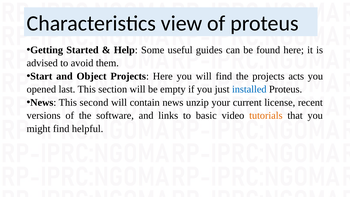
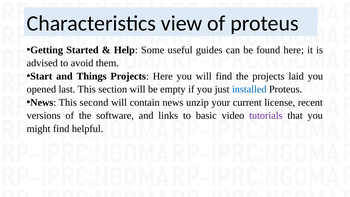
Object: Object -> Things
acts: acts -> laid
tutorials colour: orange -> purple
